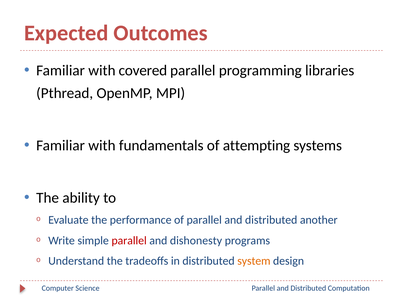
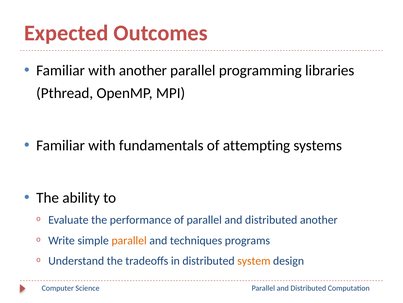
with covered: covered -> another
parallel at (129, 240) colour: red -> orange
dishonesty: dishonesty -> techniques
